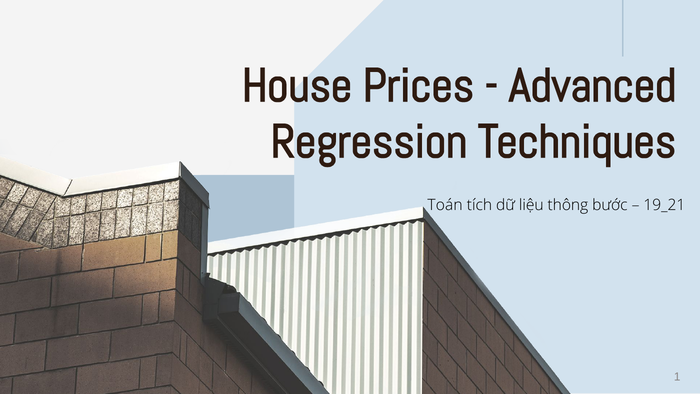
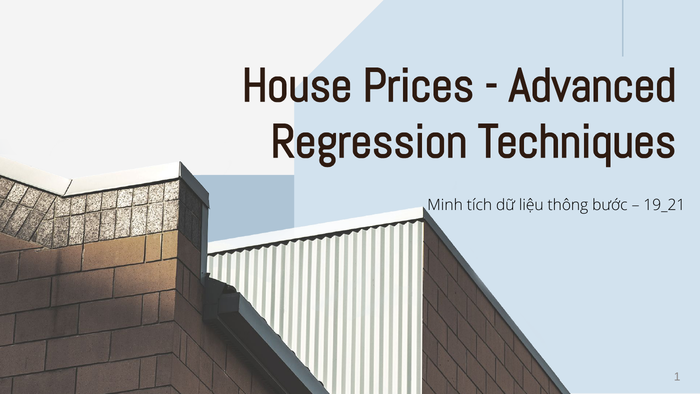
Toán: Toán -> Minh
